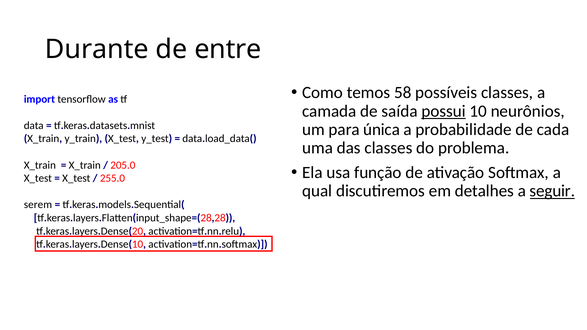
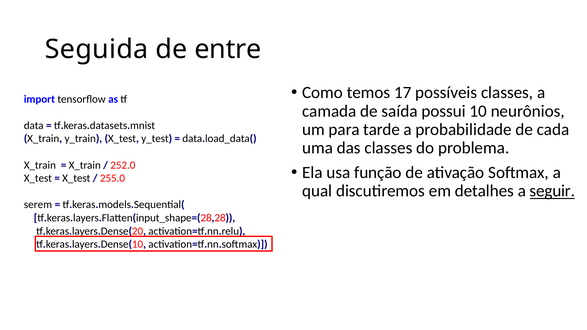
Durante: Durante -> Seguida
58: 58 -> 17
possui underline: present -> none
única: única -> tarde
205.0: 205.0 -> 252.0
